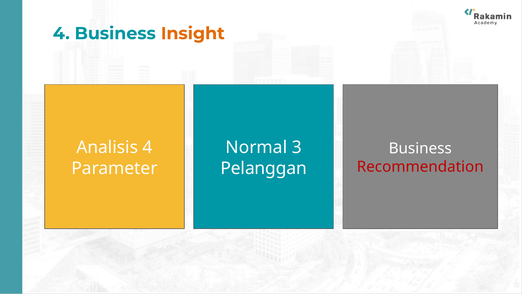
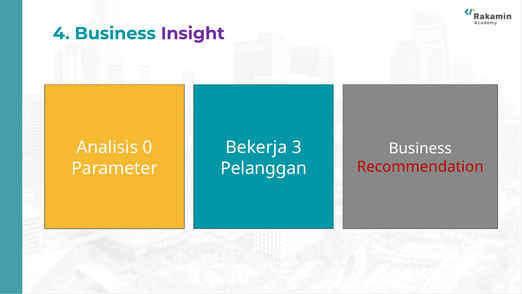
Insight colour: orange -> purple
Analisis 4: 4 -> 0
Normal: Normal -> Bekerja
